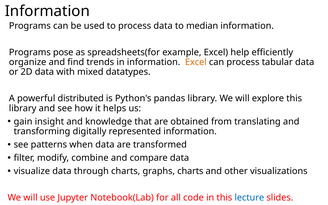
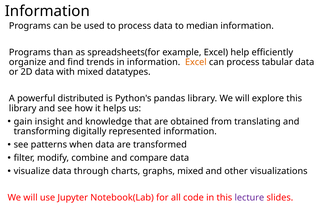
pose: pose -> than
graphs charts: charts -> mixed
lecture colour: blue -> purple
